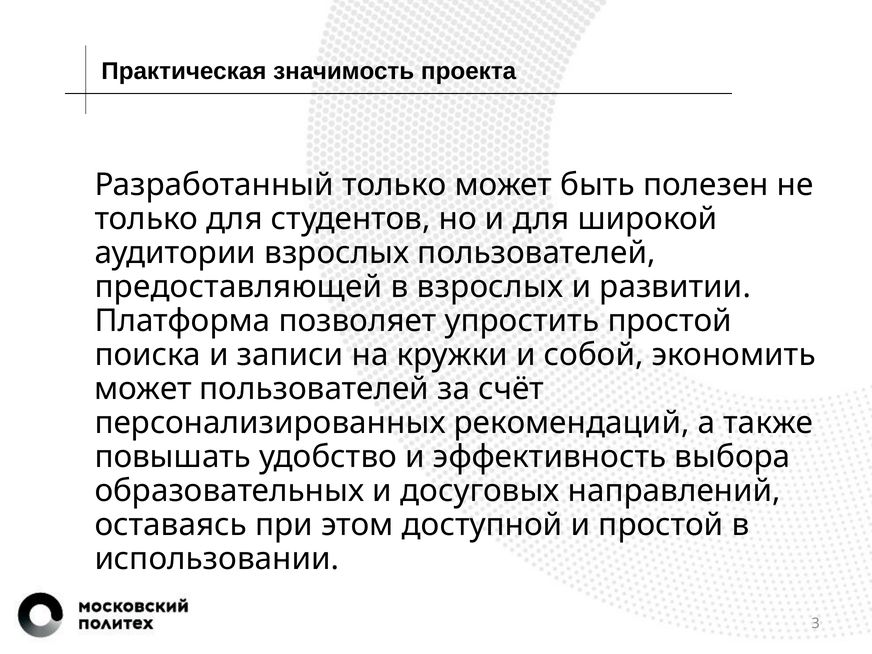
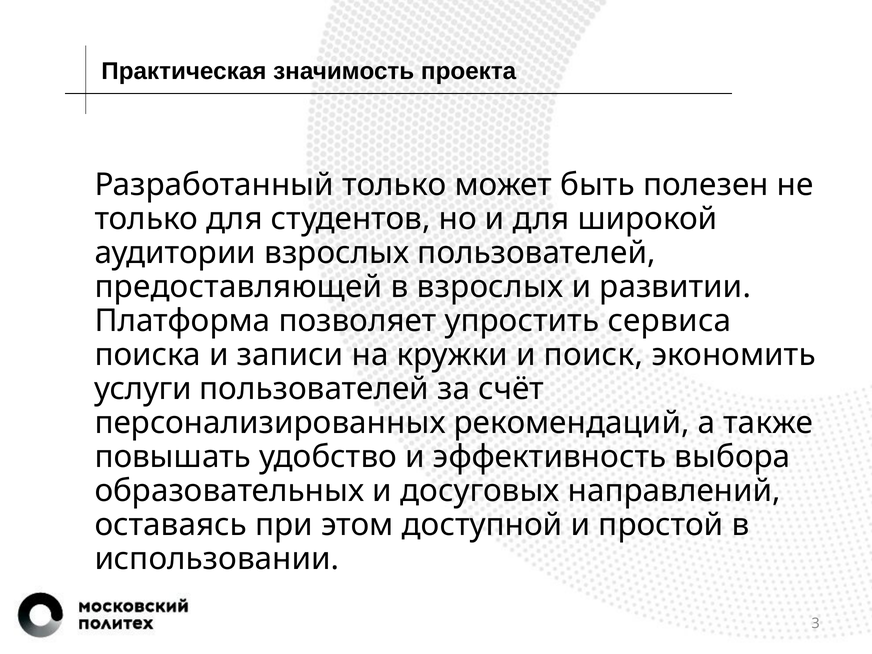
упростить простой: простой -> сервиса
собой: собой -> поиск
может at (143, 389): может -> услуги
